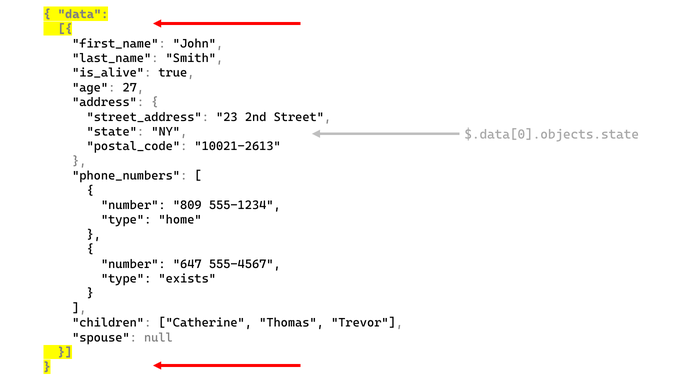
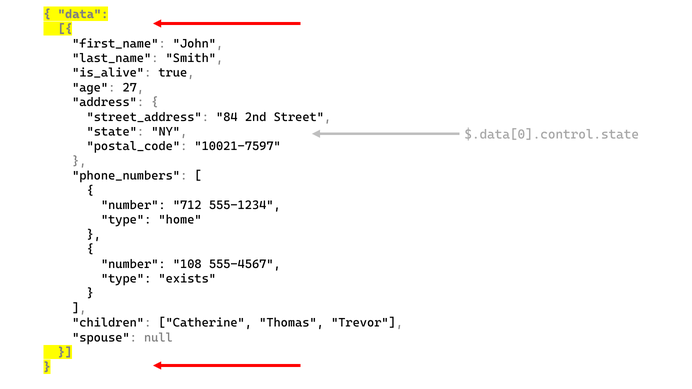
23: 23 -> 84
$.data[0].objects.state: $.data[0].objects.state -> $.data[0].control.state
10021-2613: 10021-2613 -> 10021-7597
809: 809 -> 712
647: 647 -> 108
